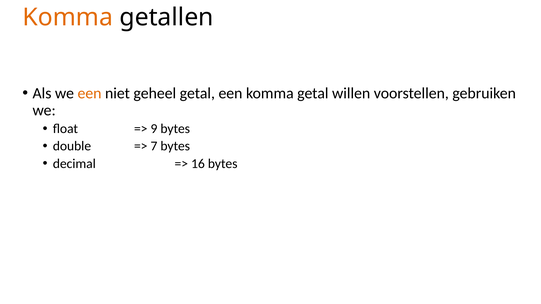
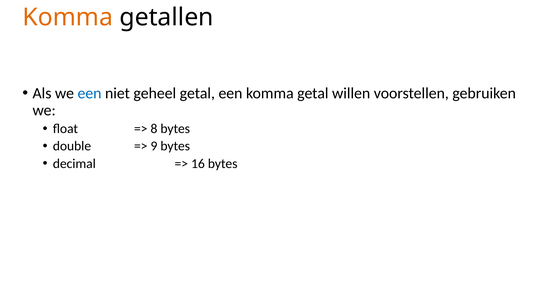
een at (90, 93) colour: orange -> blue
9: 9 -> 8
7: 7 -> 9
